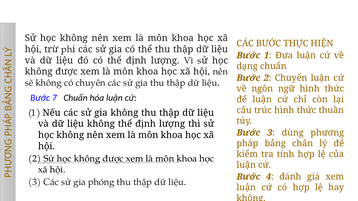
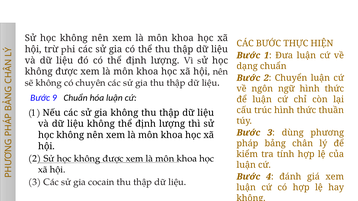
7: 7 -> 9
phóng: phóng -> cocain
